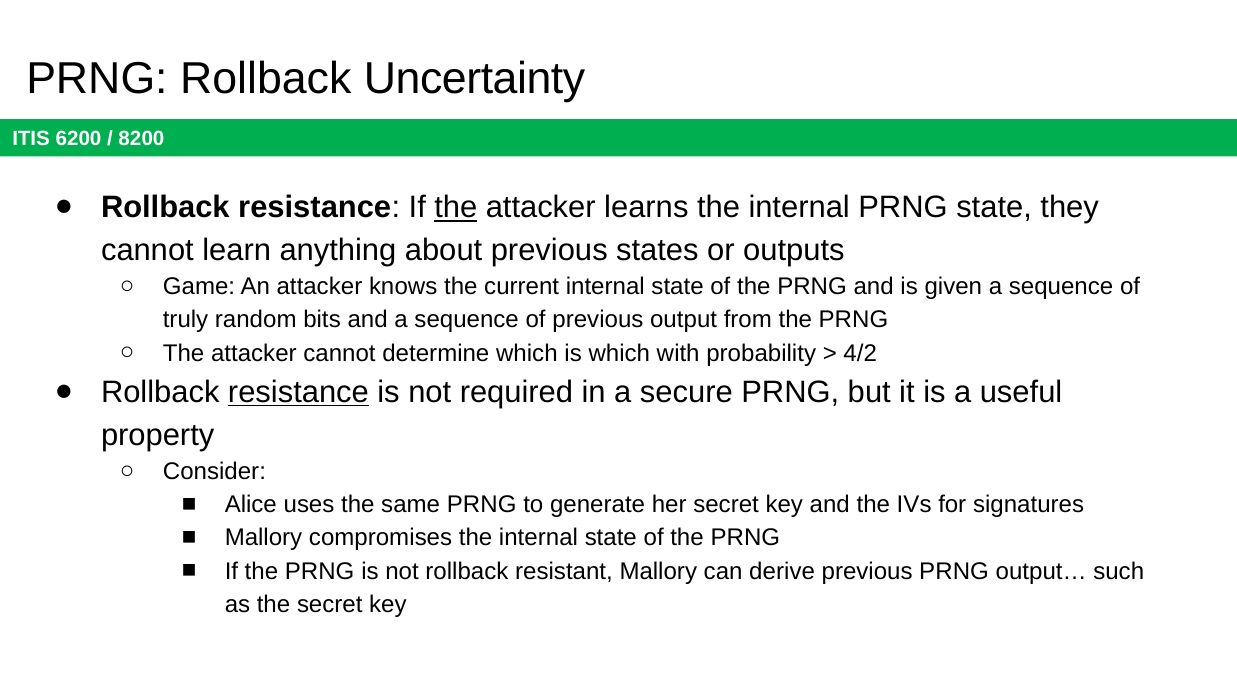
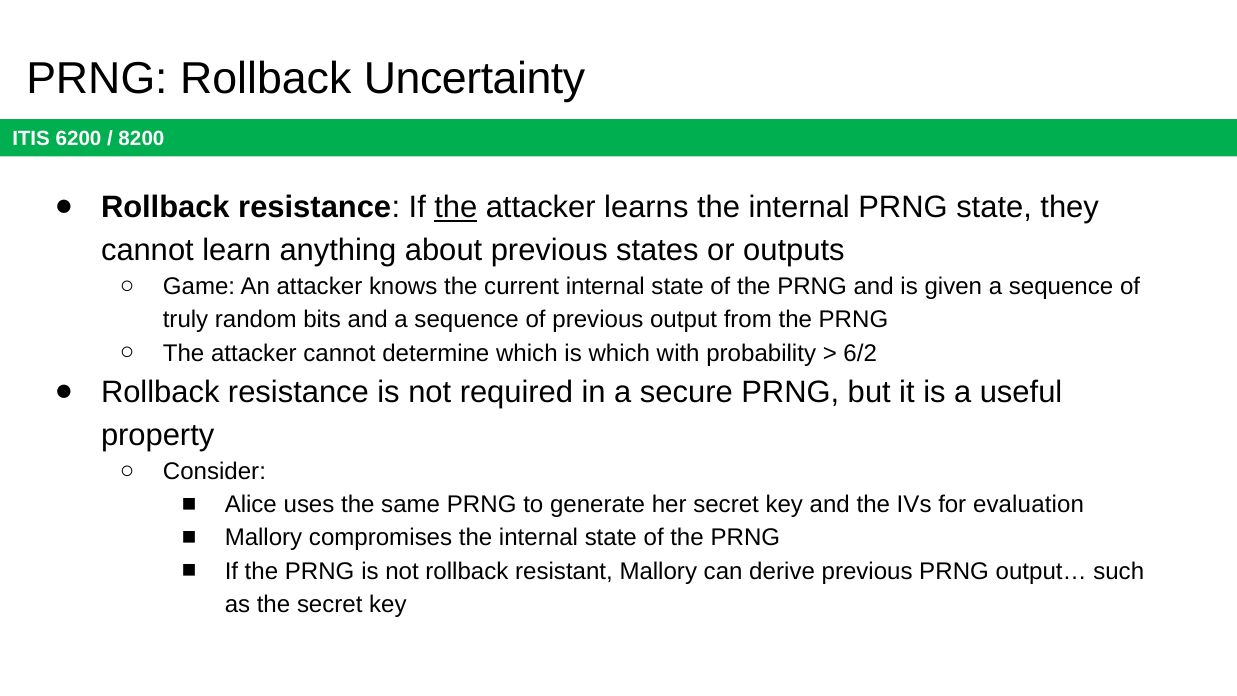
4/2: 4/2 -> 6/2
resistance at (298, 392) underline: present -> none
signatures: signatures -> evaluation
